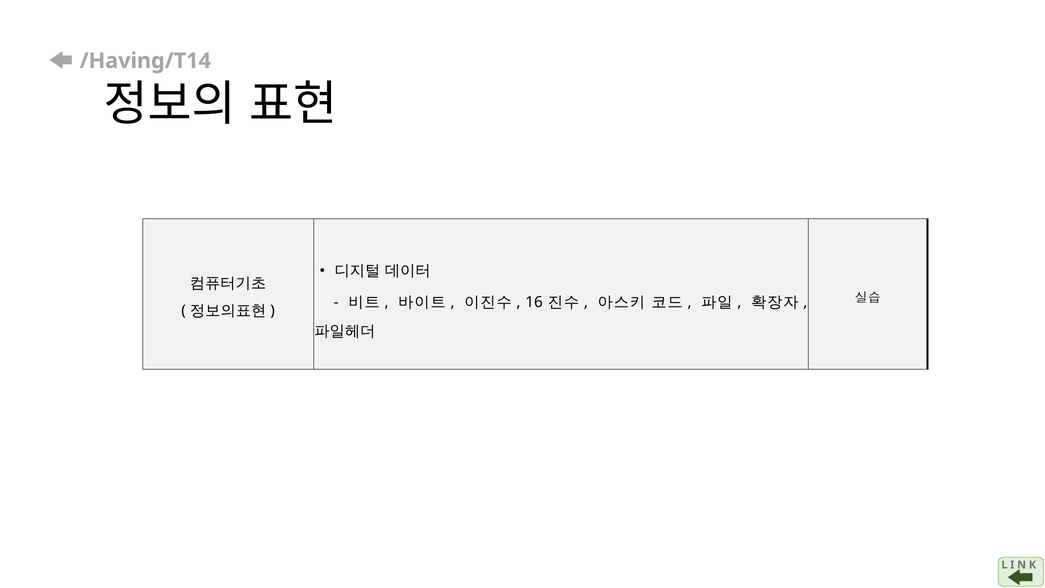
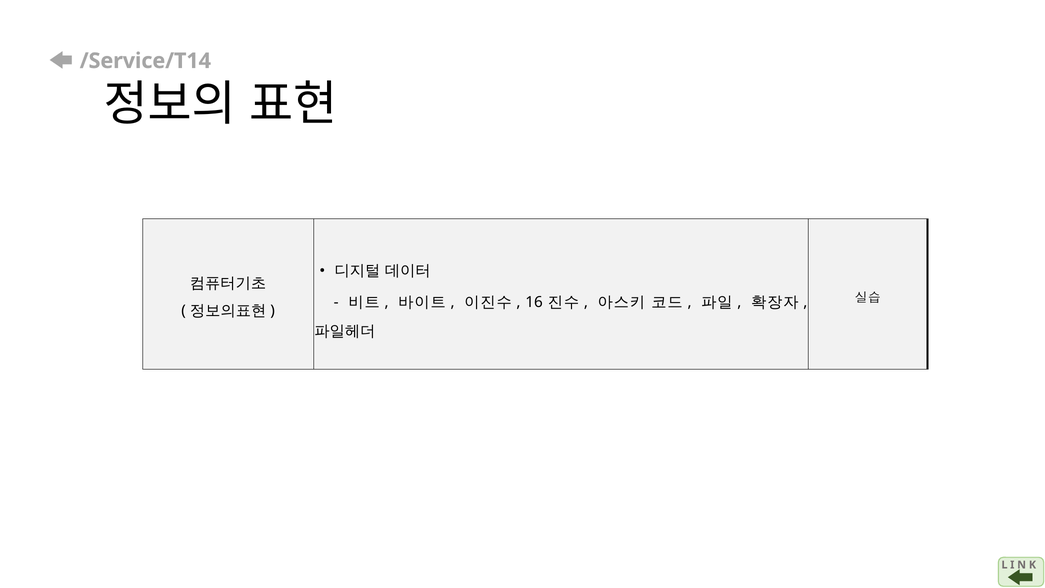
/Having/T14: /Having/T14 -> /Service/T14
